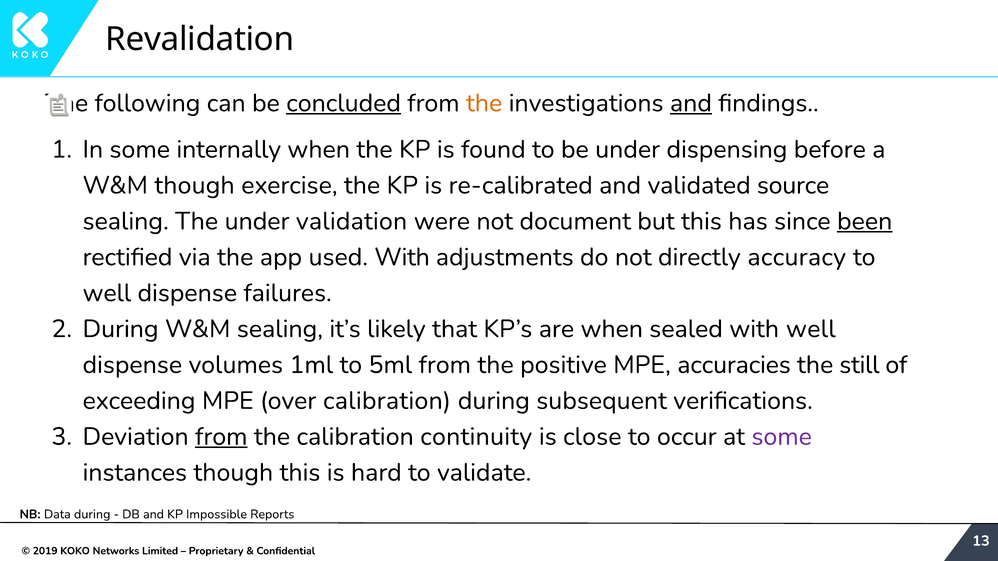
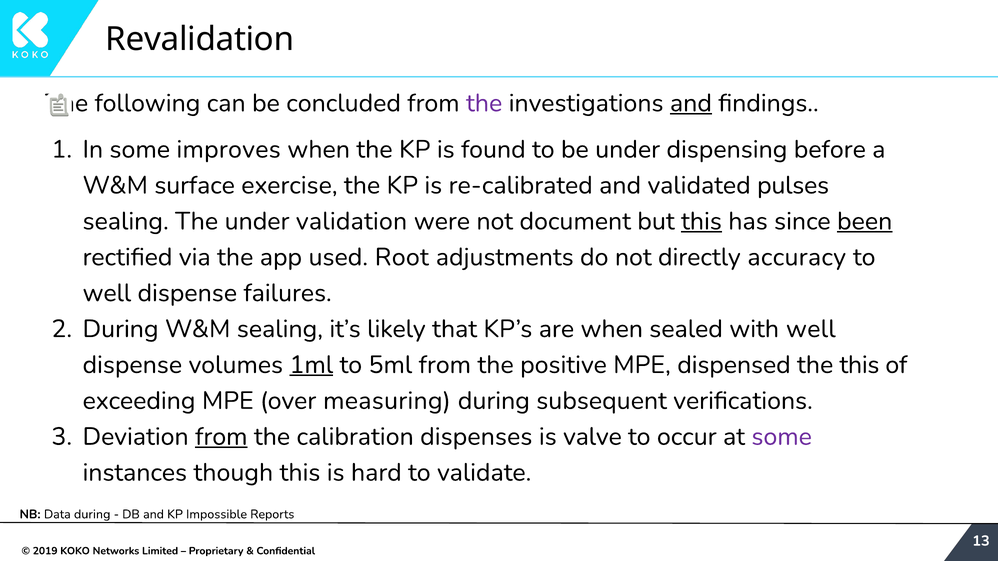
concluded underline: present -> none
the at (484, 103) colour: orange -> purple
internally: internally -> improves
W&M though: though -> surface
source: source -> pulses
this at (701, 221) underline: none -> present
used With: With -> Root
1ml underline: none -> present
accuracies: accuracies -> dispensed
the still: still -> this
over calibration: calibration -> measuring
continuity: continuity -> dispenses
close: close -> valve
